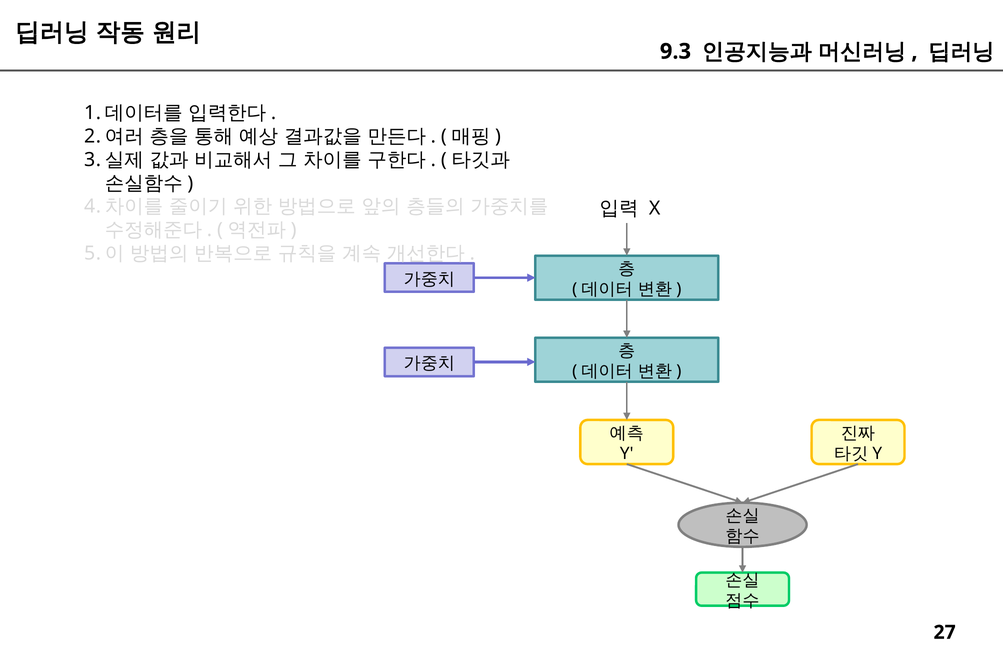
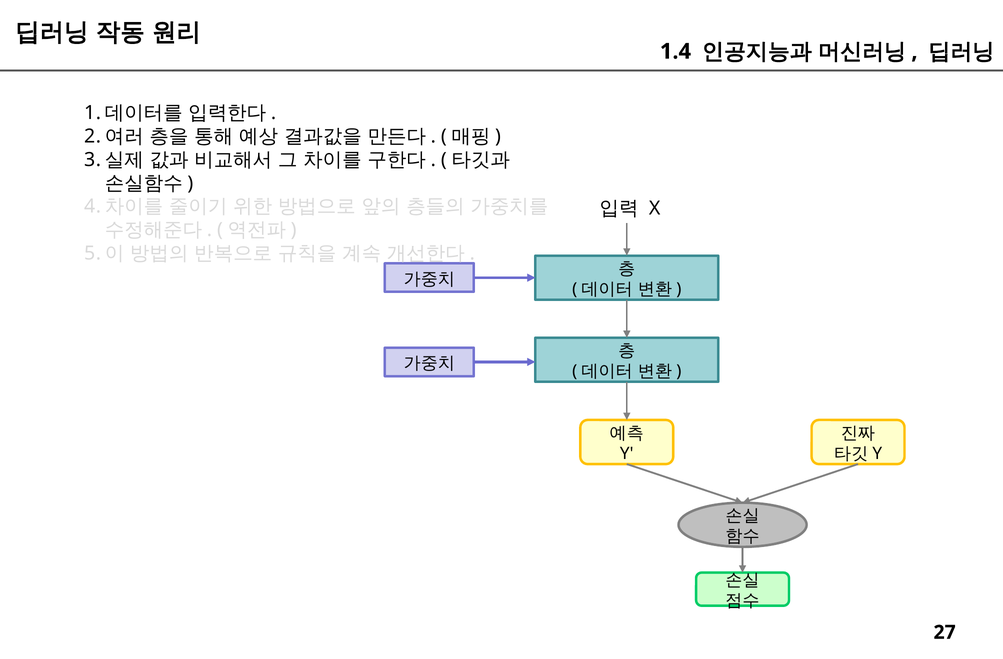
9.3: 9.3 -> 1.4
